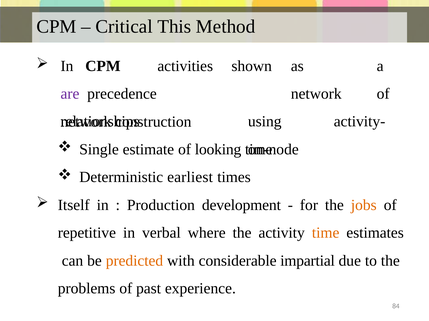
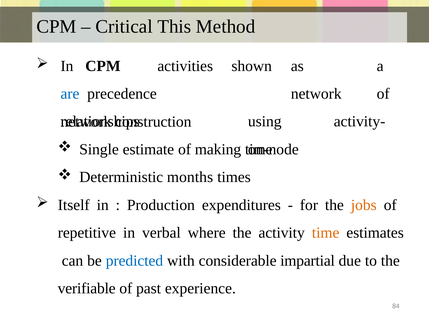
are colour: purple -> blue
looking: looking -> making
earliest: earliest -> months
development: development -> expenditures
predicted colour: orange -> blue
problems: problems -> verifiable
